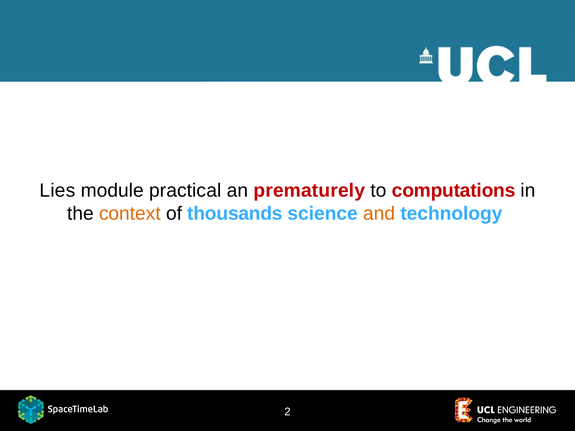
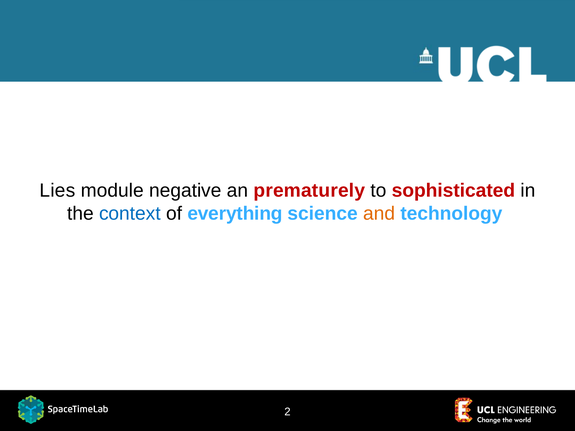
practical: practical -> negative
computations: computations -> sophisticated
context colour: orange -> blue
thousands: thousands -> everything
